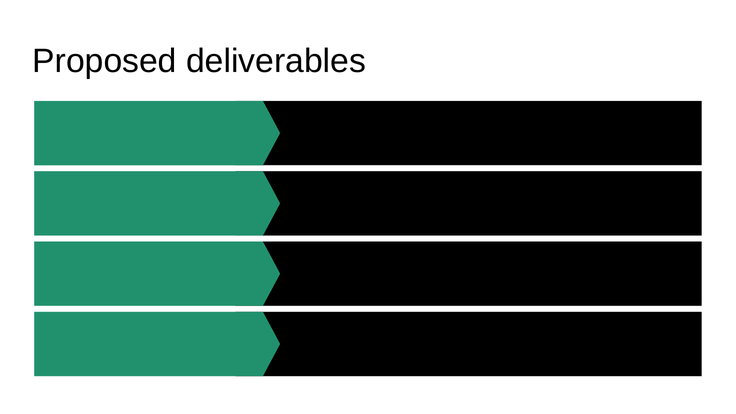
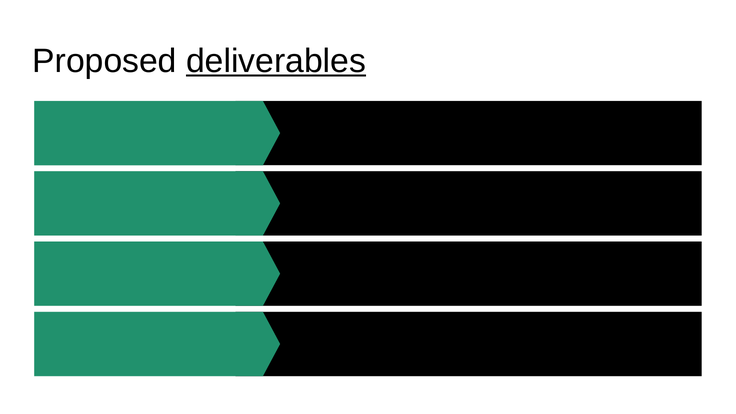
deliverables underline: none -> present
